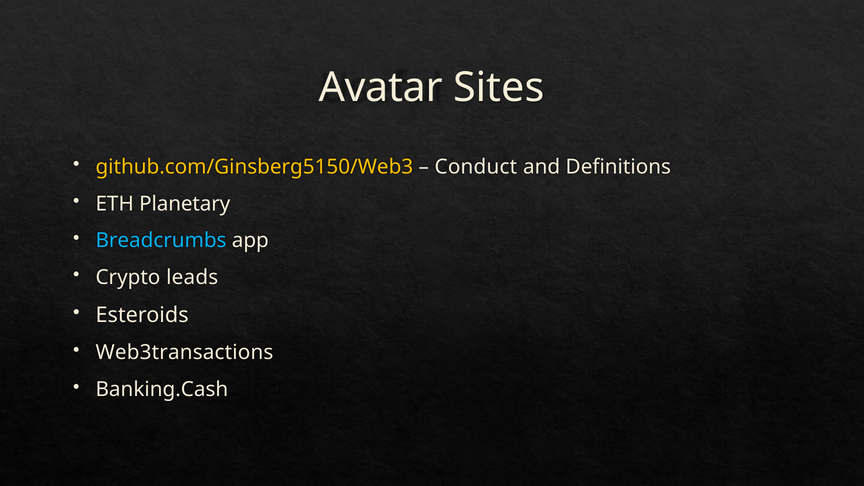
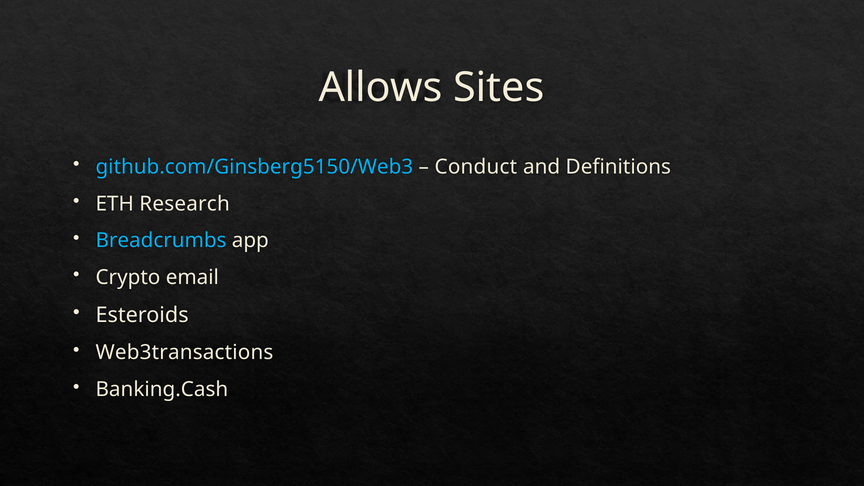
Avatar: Avatar -> Allows
github.com/Ginsberg5150/Web3 colour: yellow -> light blue
Planetary: Planetary -> Research
leads: leads -> email
